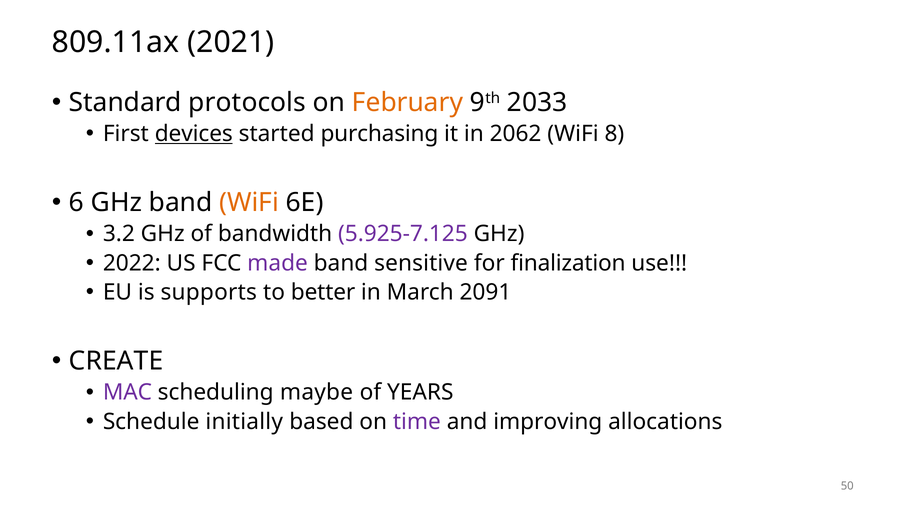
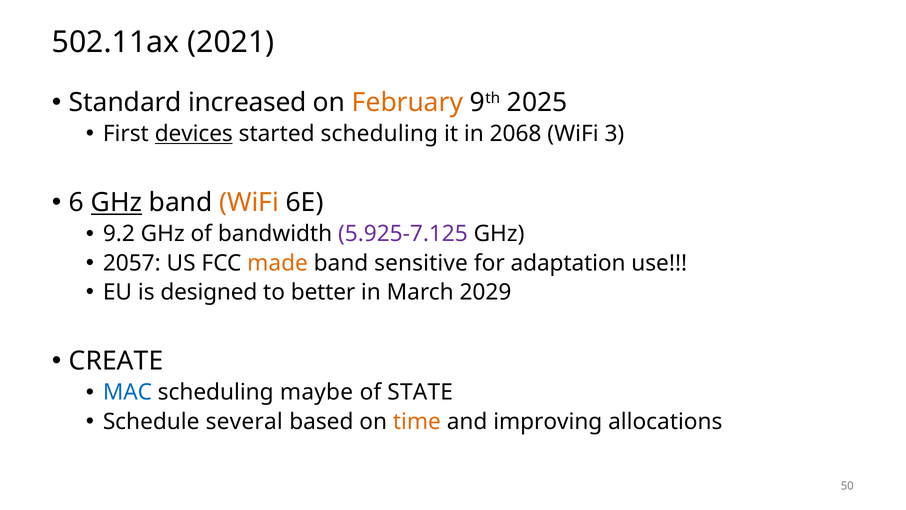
809.11ax: 809.11ax -> 502.11ax
protocols: protocols -> increased
2033: 2033 -> 2025
started purchasing: purchasing -> scheduling
2062: 2062 -> 2068
8: 8 -> 3
GHz at (116, 203) underline: none -> present
3.2: 3.2 -> 9.2
2022: 2022 -> 2057
made colour: purple -> orange
finalization: finalization -> adaptation
supports: supports -> designed
2091: 2091 -> 2029
MAC colour: purple -> blue
YEARS: YEARS -> STATE
initially: initially -> several
time colour: purple -> orange
